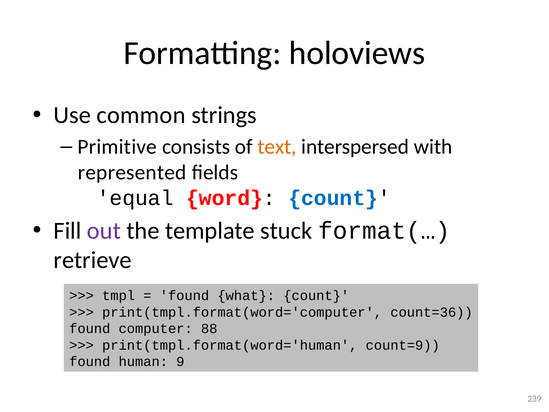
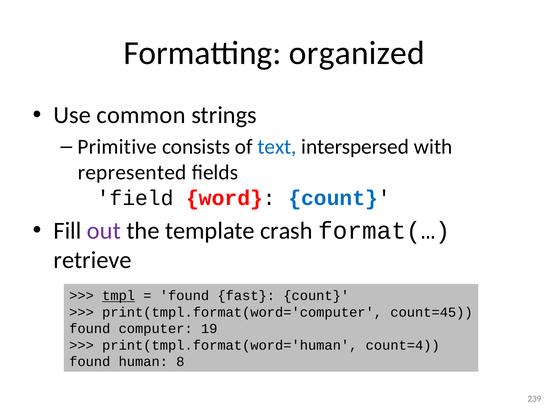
holoviews: holoviews -> organized
text colour: orange -> blue
equal: equal -> field
stuck: stuck -> crash
tmpl underline: none -> present
what: what -> fast
count=36: count=36 -> count=45
88: 88 -> 19
count=9: count=9 -> count=4
9: 9 -> 8
